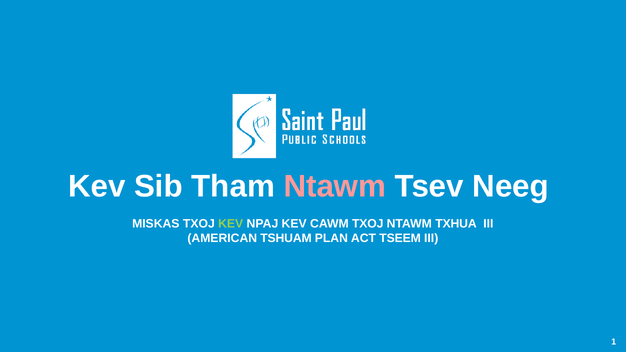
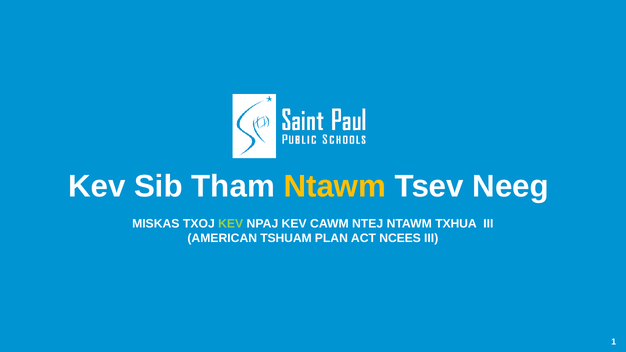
Ntawm at (335, 186) colour: pink -> yellow
CAWM TXOJ: TXOJ -> NTEJ
TSEEM: TSEEM -> NCEES
